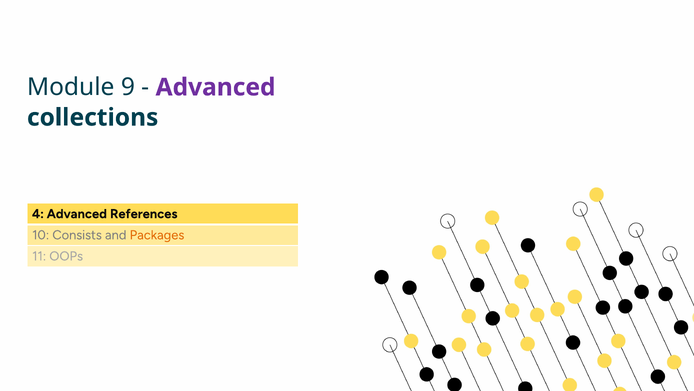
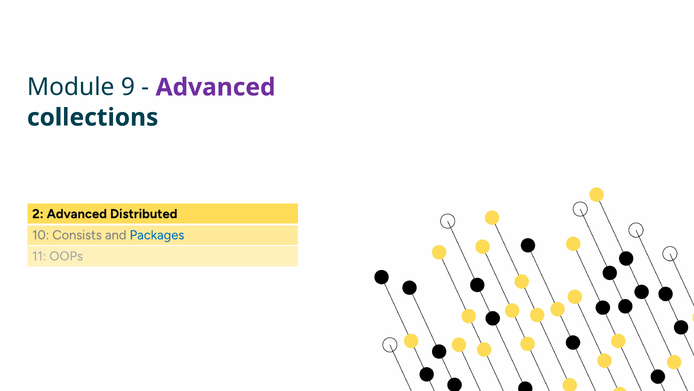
4: 4 -> 2
References: References -> Distributed
Packages colour: orange -> blue
